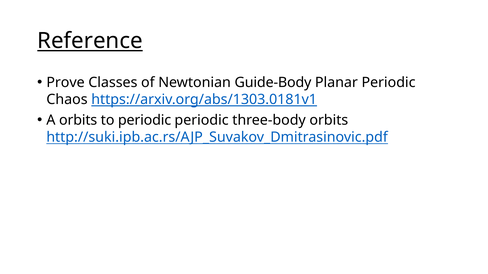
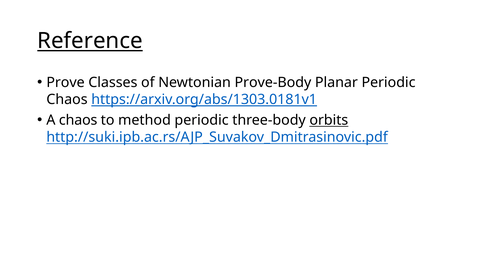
Guide-Body: Guide-Body -> Prove-Body
A orbits: orbits -> chaos
to periodic: periodic -> method
orbits at (329, 120) underline: none -> present
